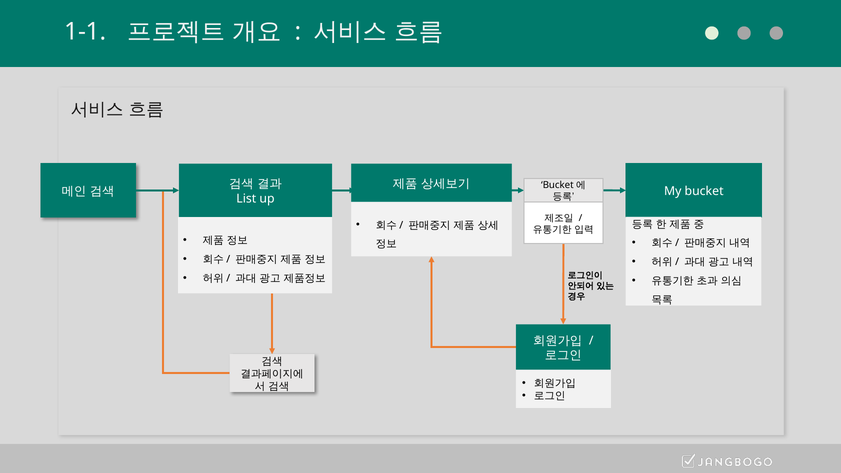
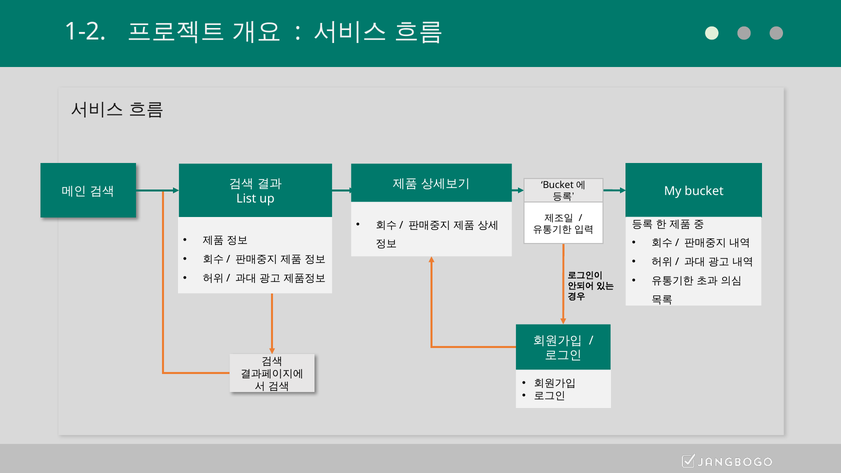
1-1: 1-1 -> 1-2
